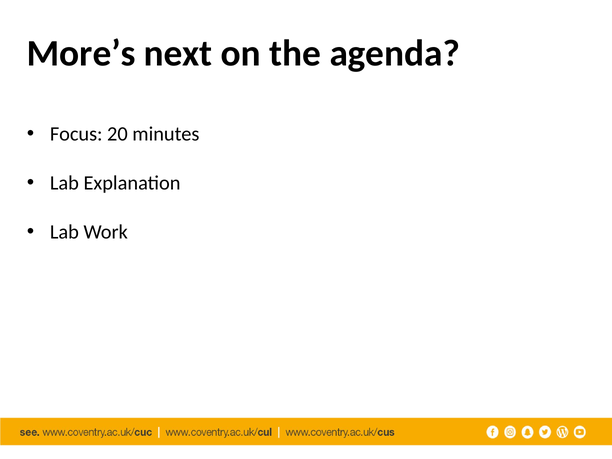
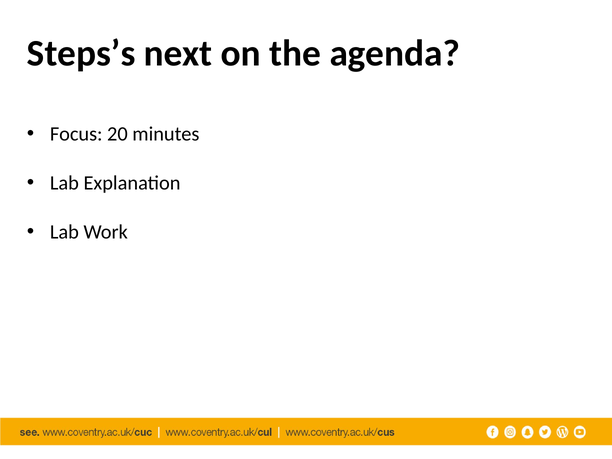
More’s: More’s -> Steps’s
